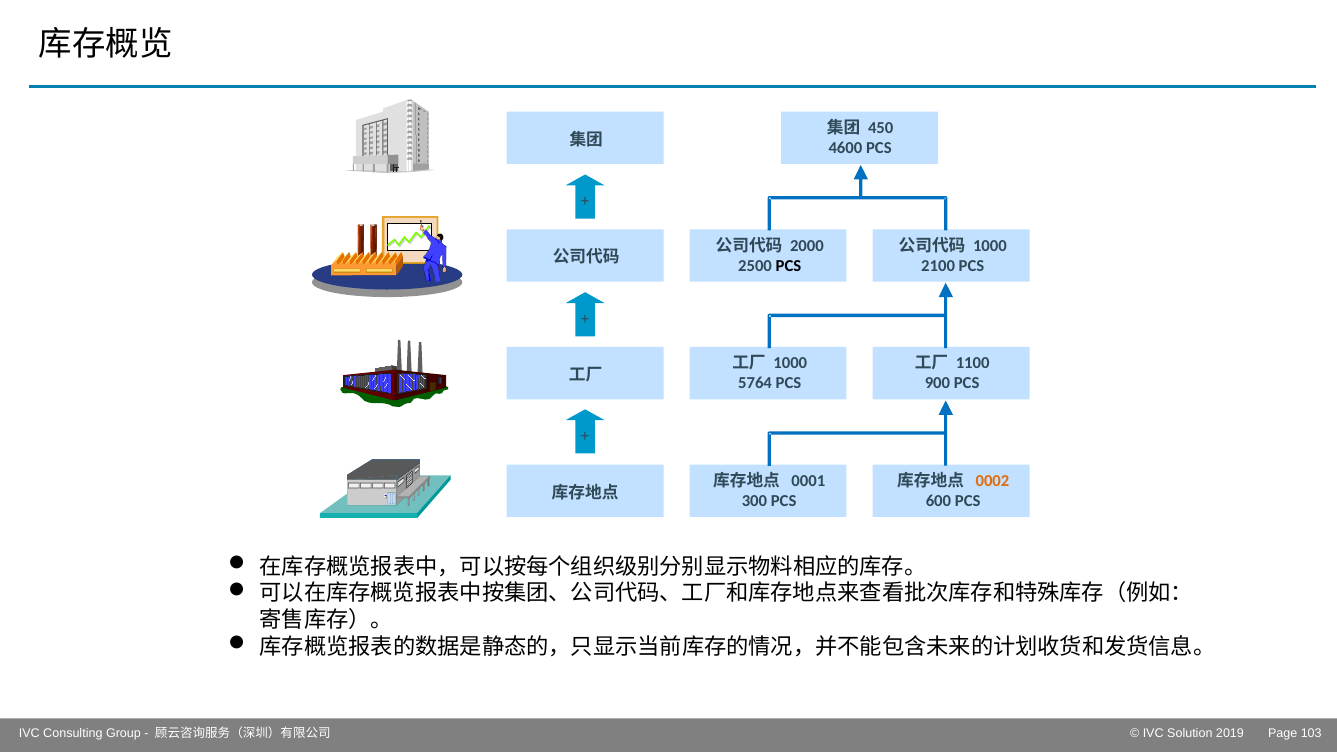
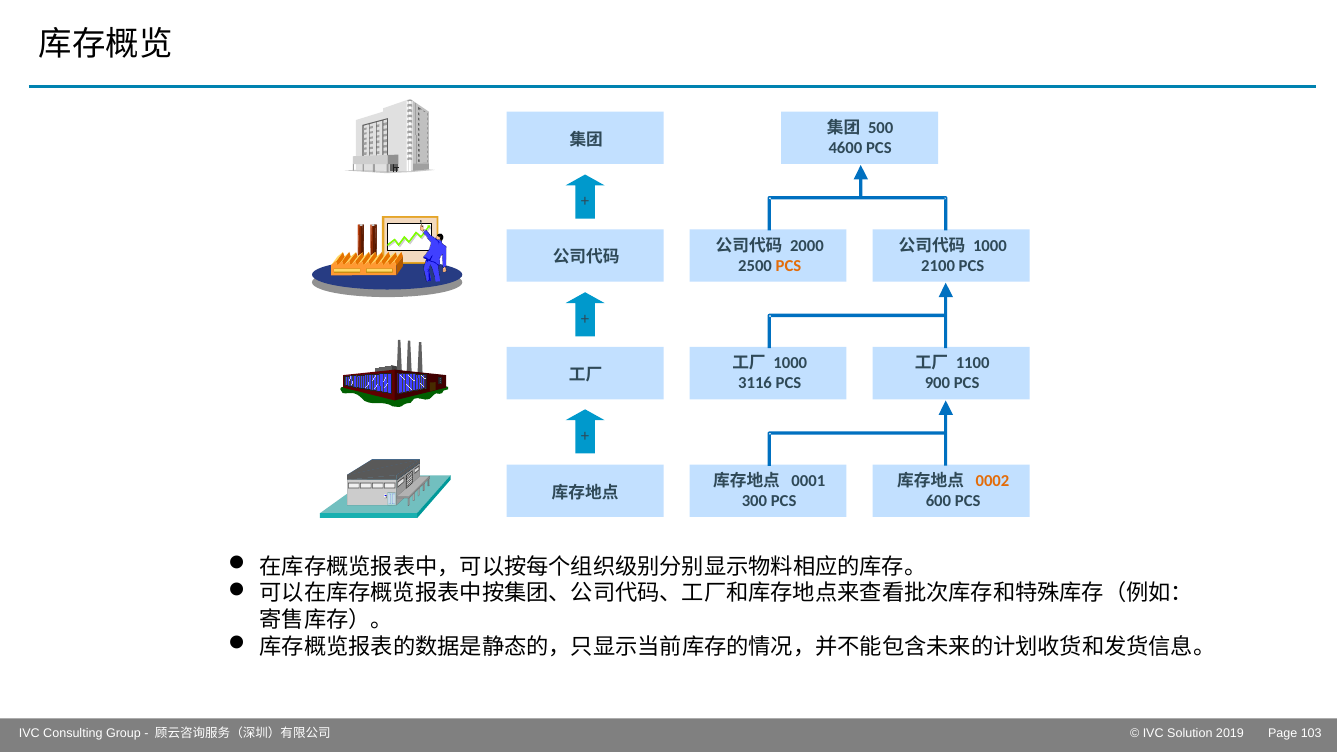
450: 450 -> 500
PCS at (788, 266) colour: black -> orange
5764: 5764 -> 3116
